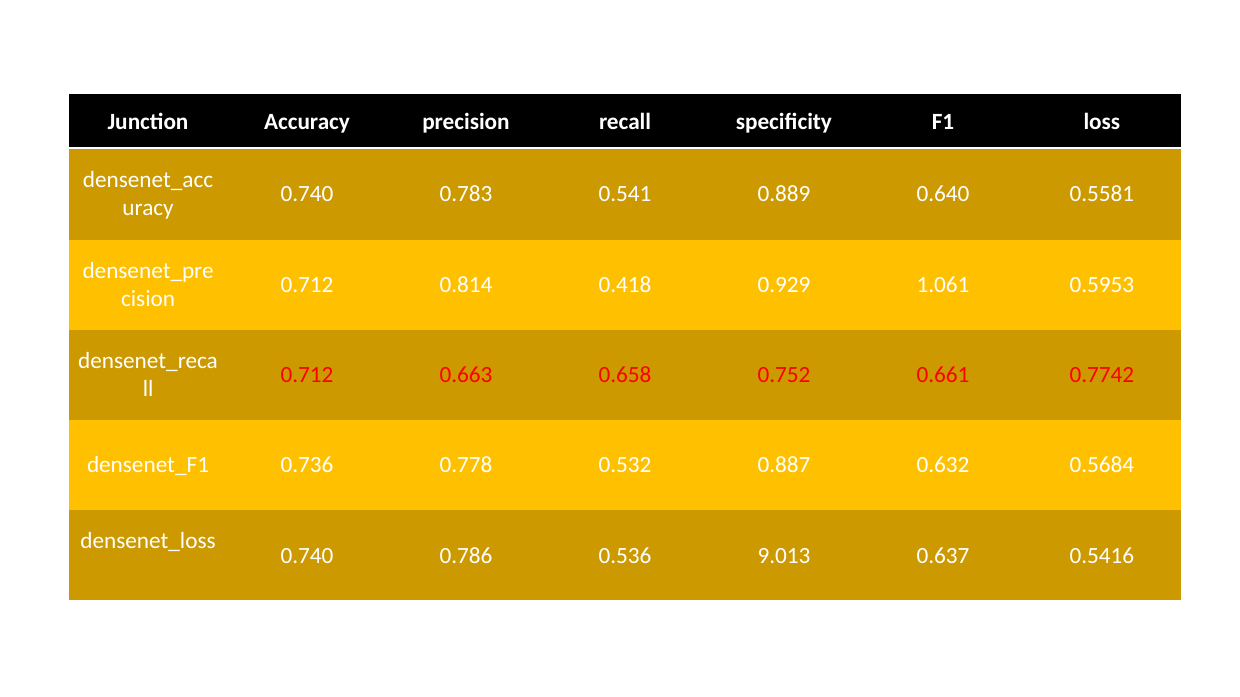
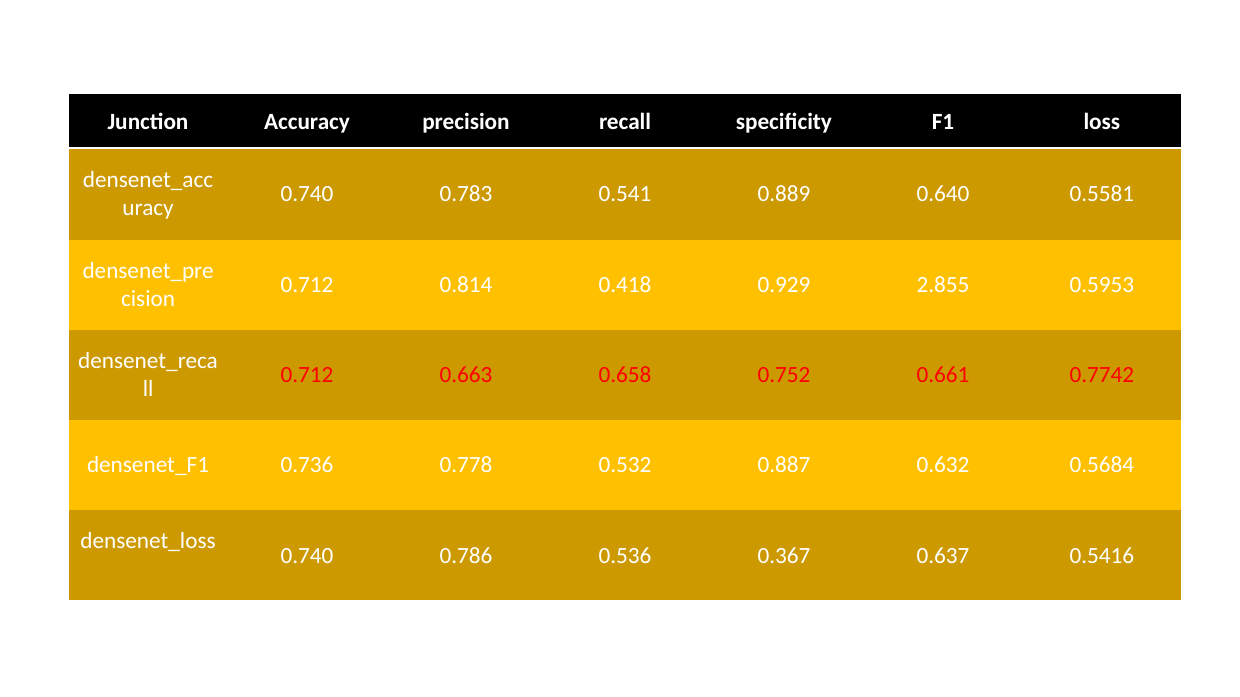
1.061: 1.061 -> 2.855
9.013: 9.013 -> 0.367
